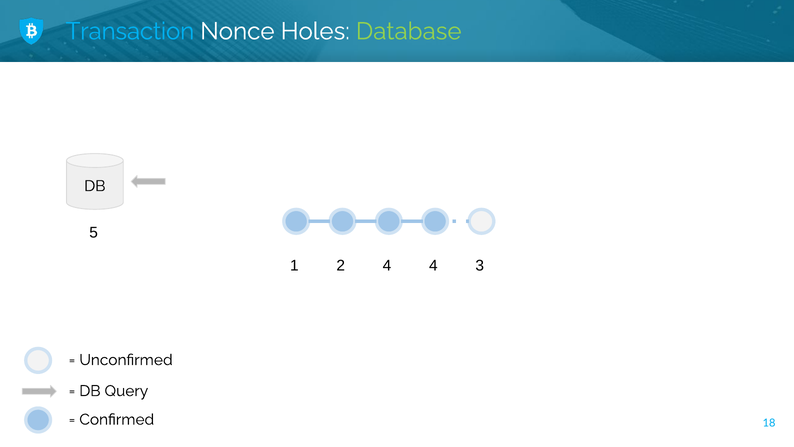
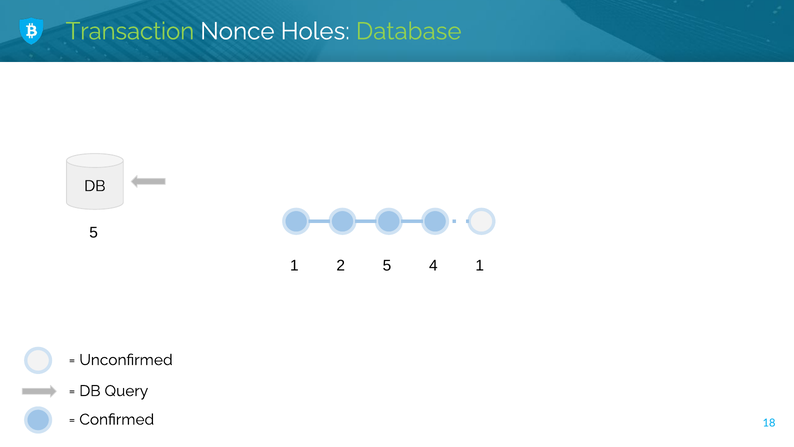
Transaction colour: light blue -> light green
2 4: 4 -> 5
4 3: 3 -> 1
